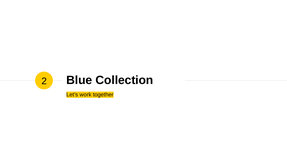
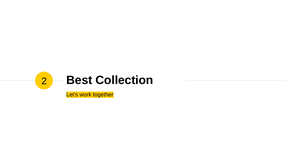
Blue: Blue -> Best
